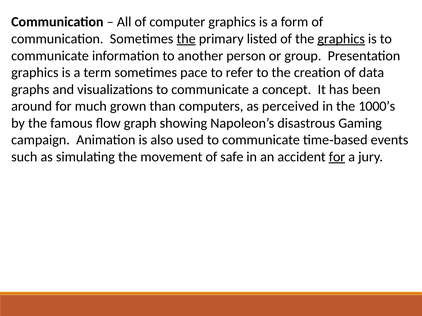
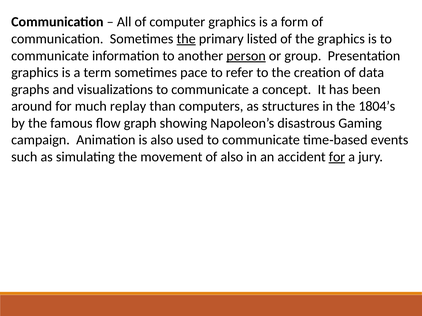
graphics at (341, 39) underline: present -> none
person underline: none -> present
grown: grown -> replay
perceived: perceived -> structures
1000’s: 1000’s -> 1804’s
of safe: safe -> also
